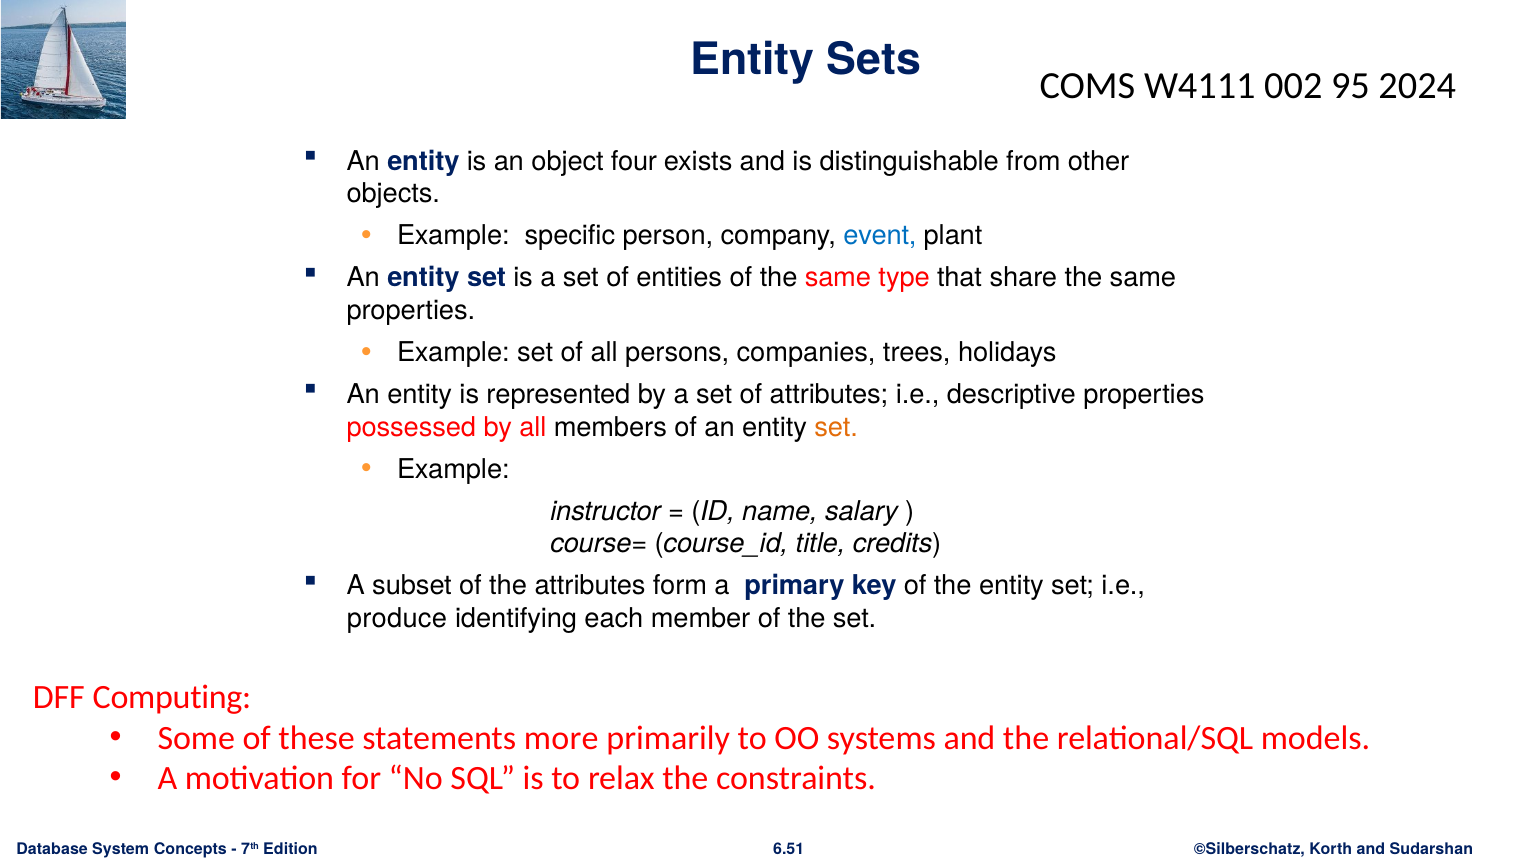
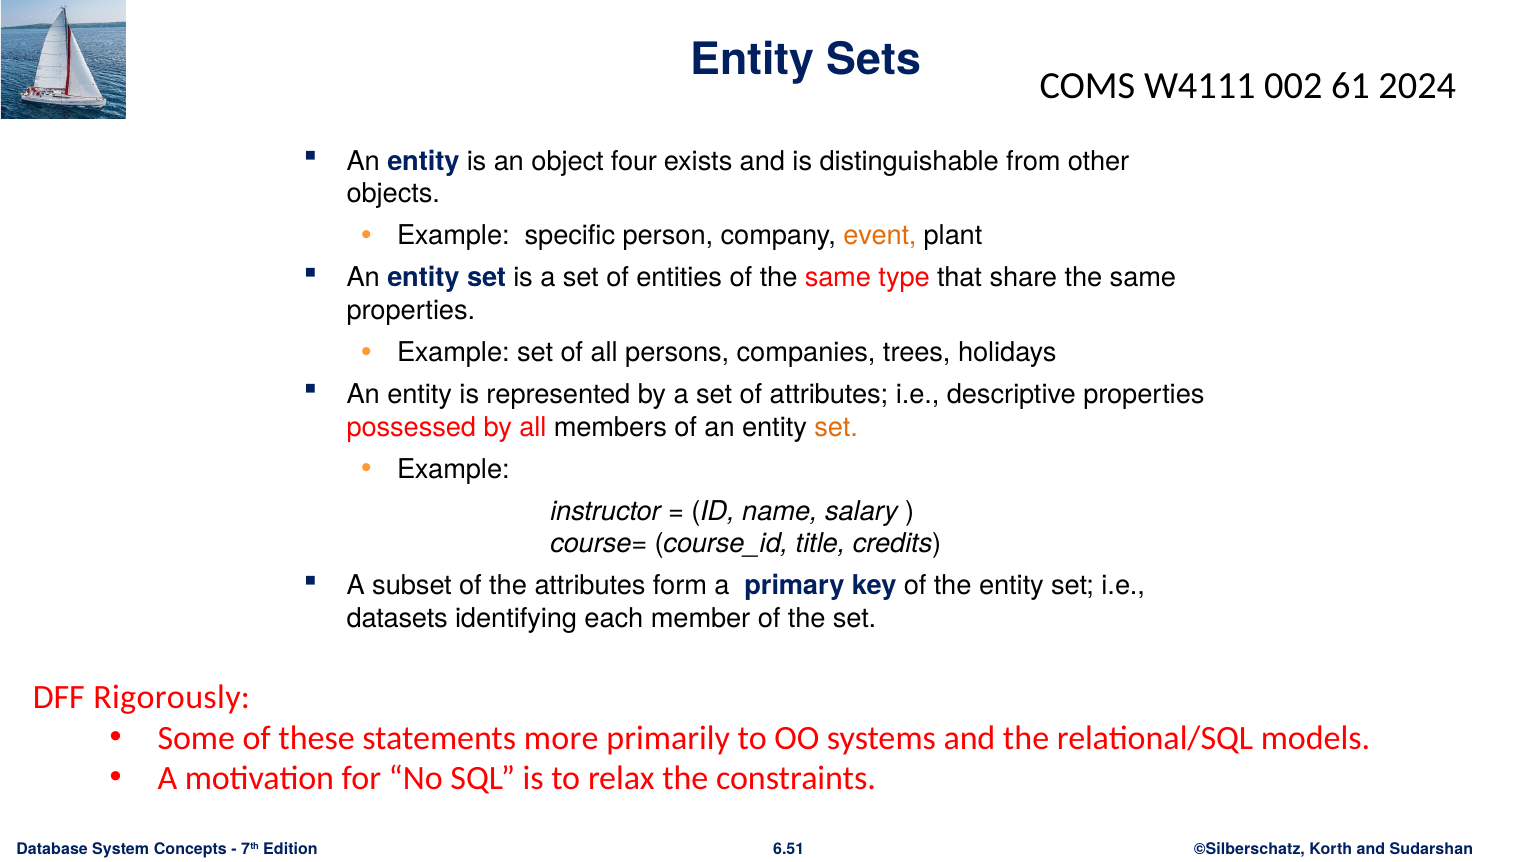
95: 95 -> 61
event colour: blue -> orange
produce: produce -> datasets
Computing: Computing -> Rigorously
